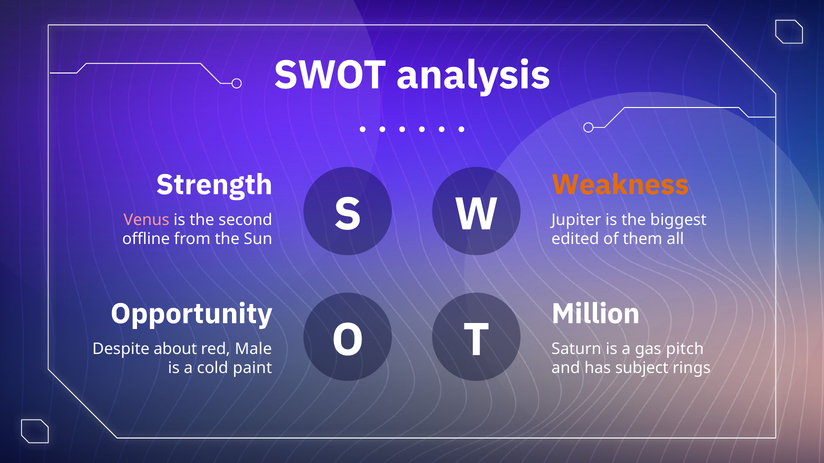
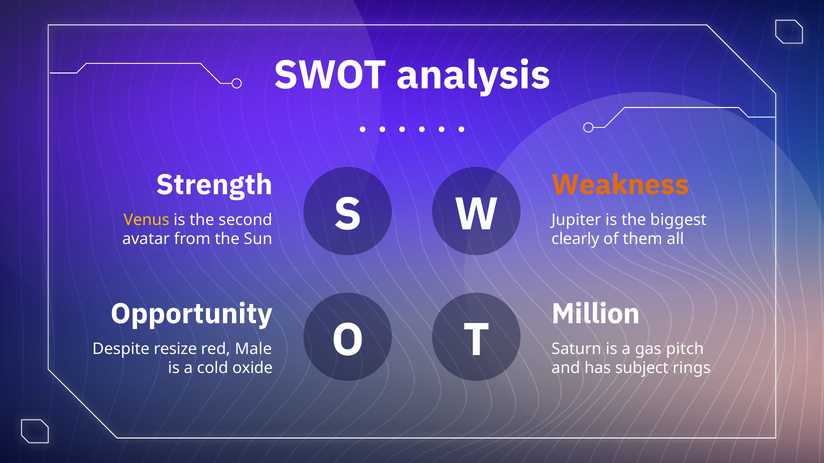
Venus colour: pink -> yellow
offline: offline -> avatar
edited: edited -> clearly
about: about -> resize
paint: paint -> oxide
